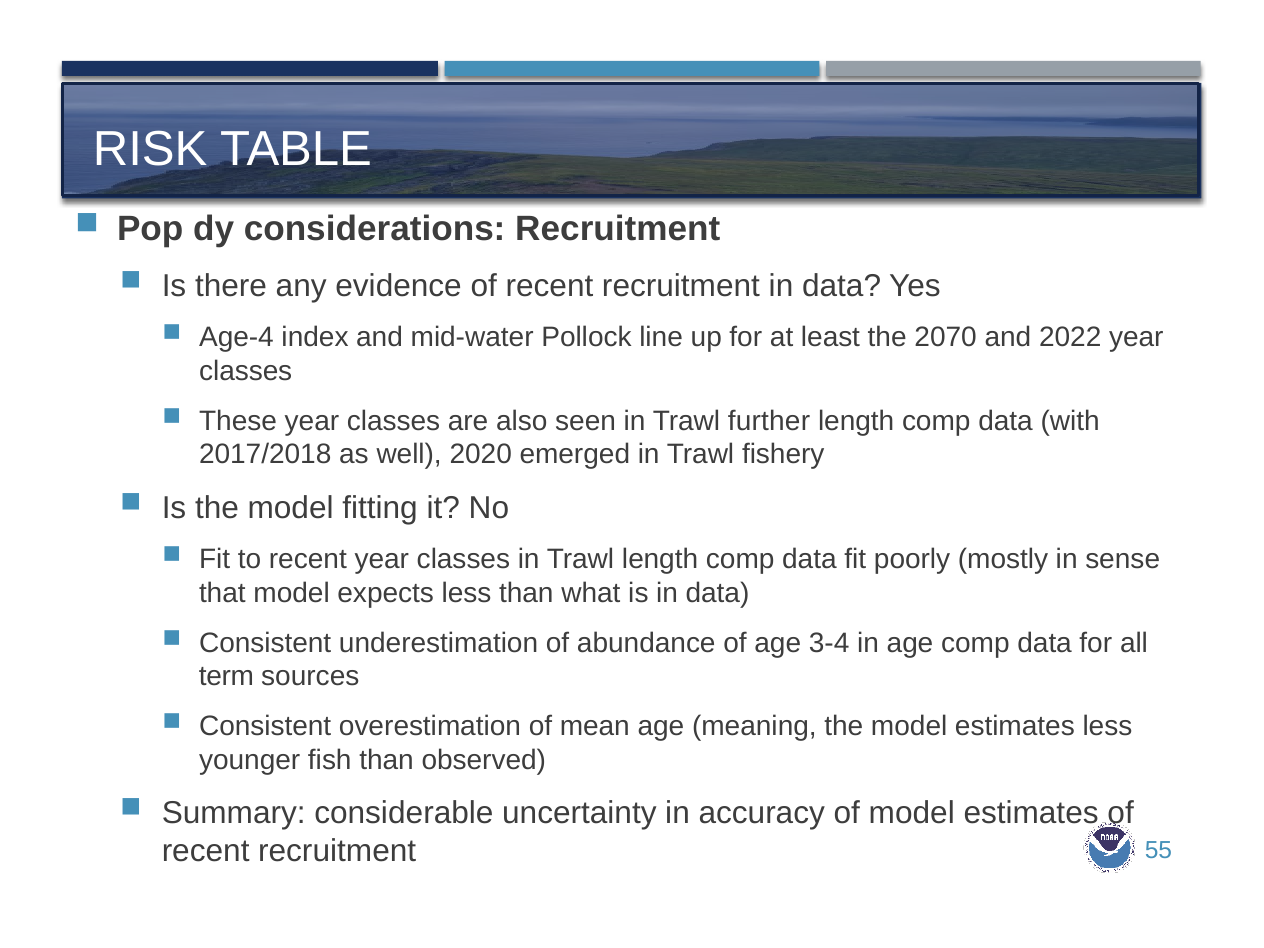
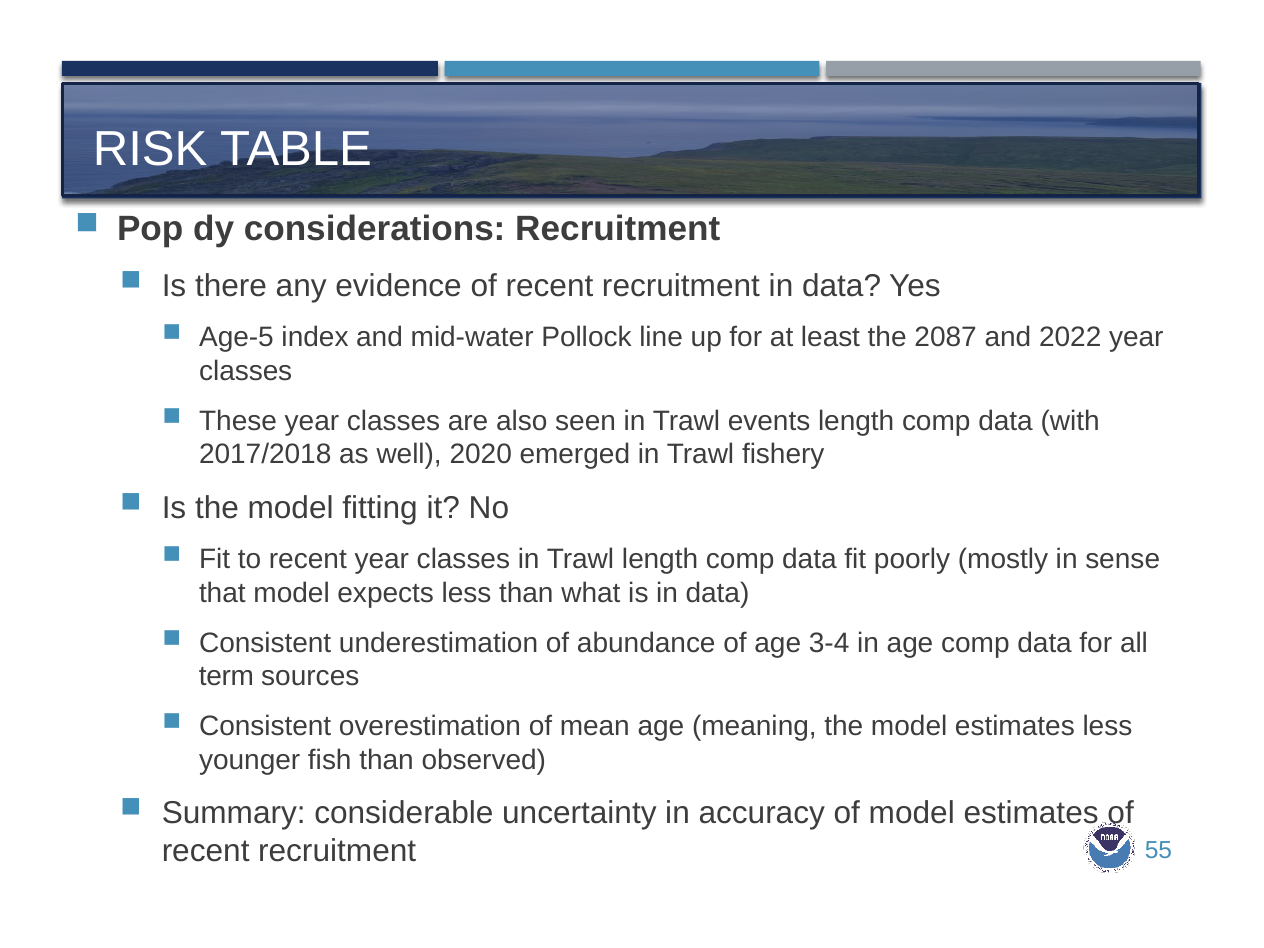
Age-4: Age-4 -> Age-5
2070: 2070 -> 2087
further: further -> events
